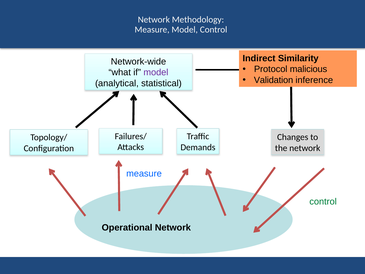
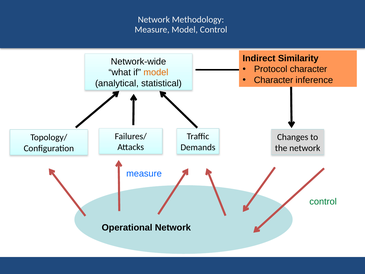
Protocol malicious: malicious -> character
model at (156, 72) colour: purple -> orange
Validation at (274, 80): Validation -> Character
